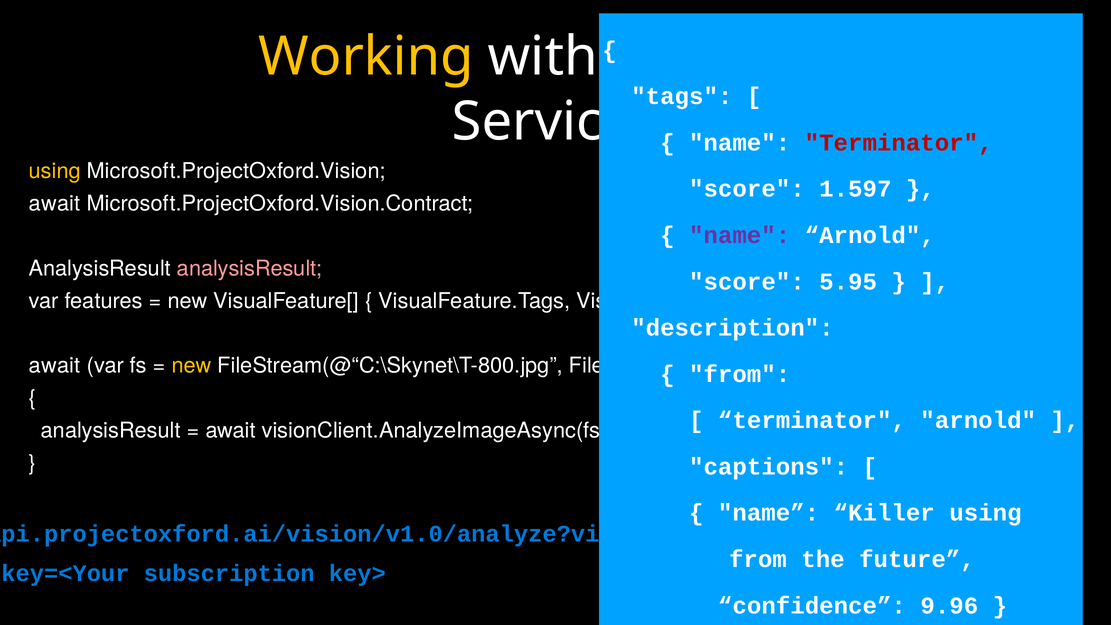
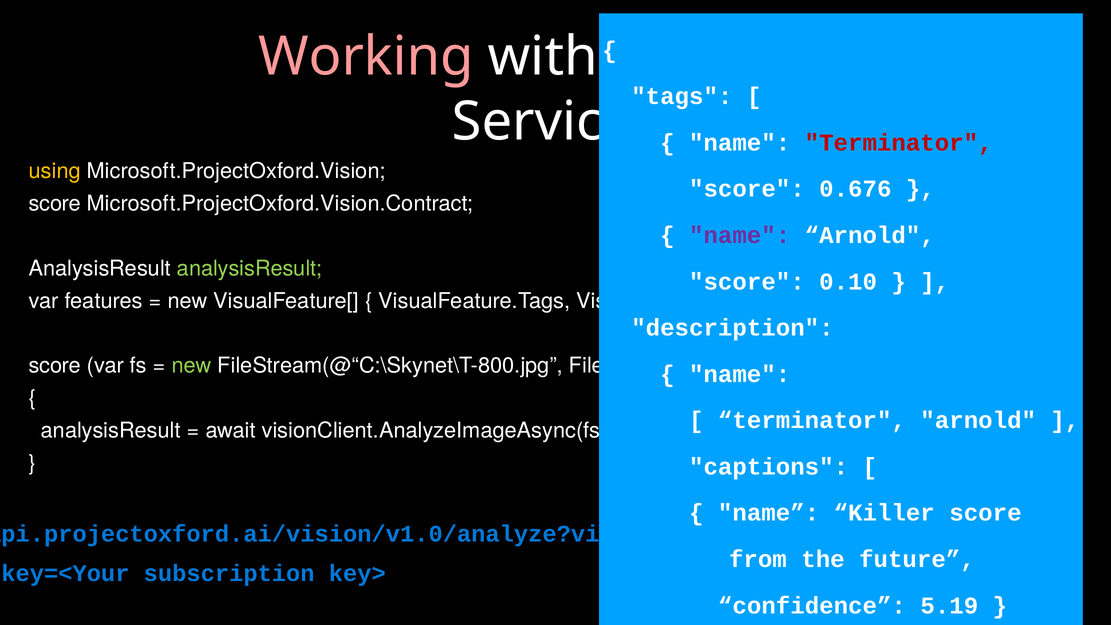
Working colour: yellow -> pink
1.597: 1.597 -> 0.676
await at (55, 204): await -> score
analysisResult at (250, 269) colour: pink -> light green
5.95: 5.95 -> 0.10
await at (55, 366): await -> score
new at (192, 366) colour: yellow -> light green
from at (740, 374): from -> name
Killer using: using -> score
9.96: 9.96 -> 5.19
